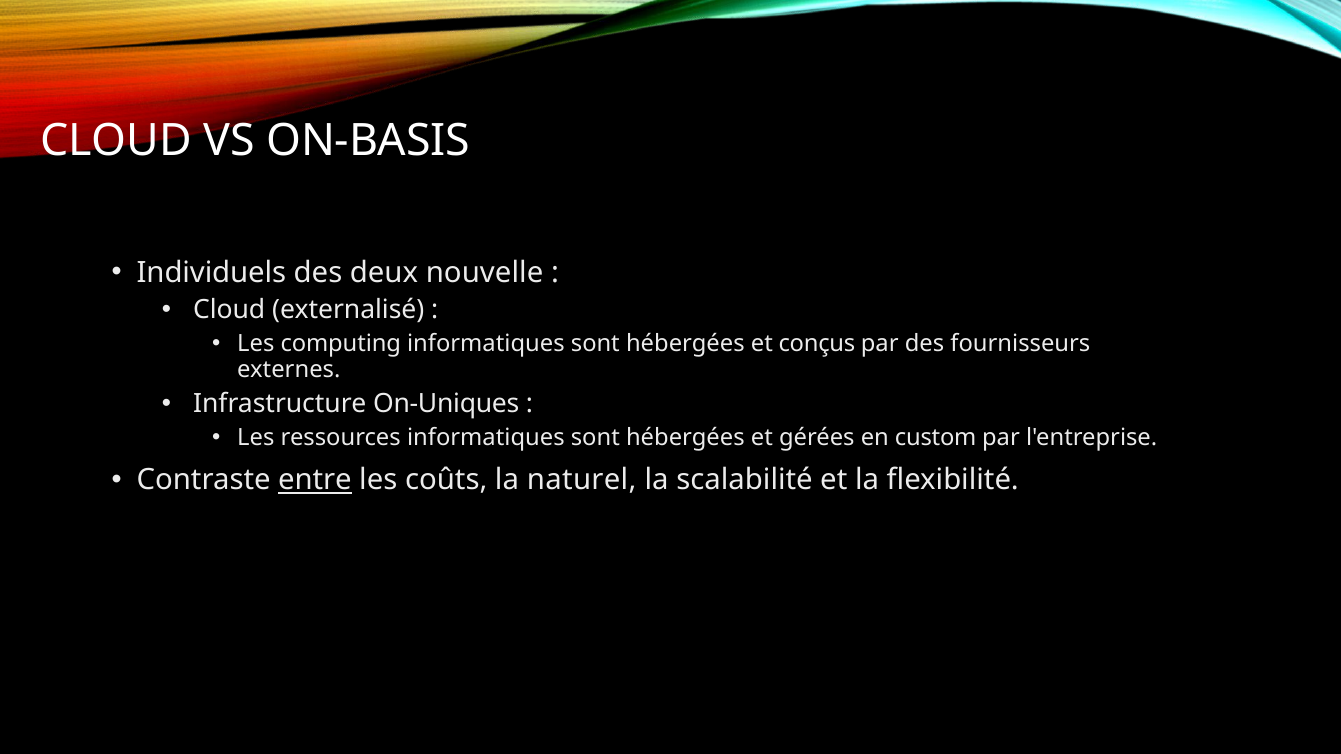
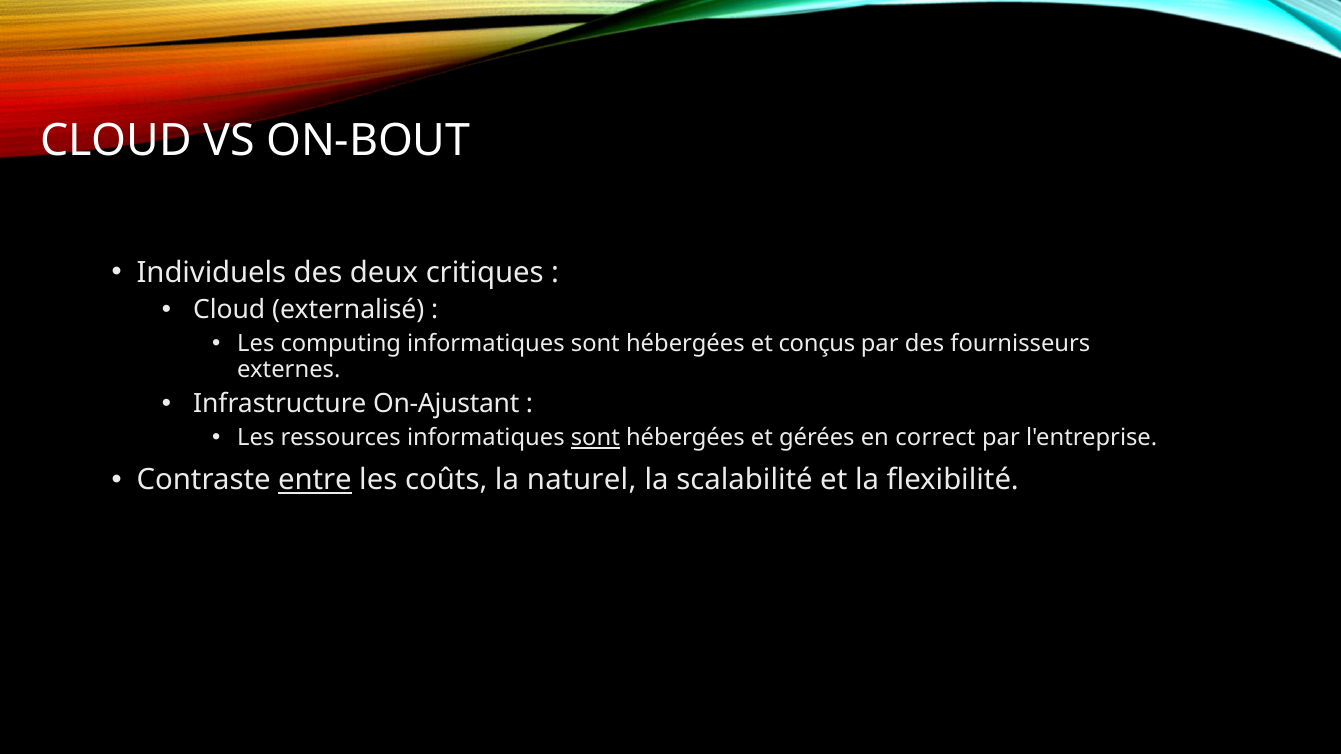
ON-BASIS: ON-BASIS -> ON-BOUT
nouvelle: nouvelle -> critiques
On-Uniques: On-Uniques -> On-Ajustant
sont at (595, 438) underline: none -> present
custom: custom -> correct
